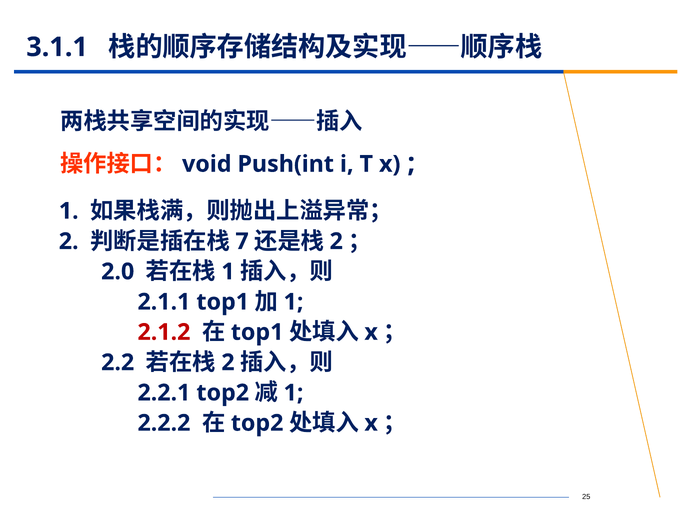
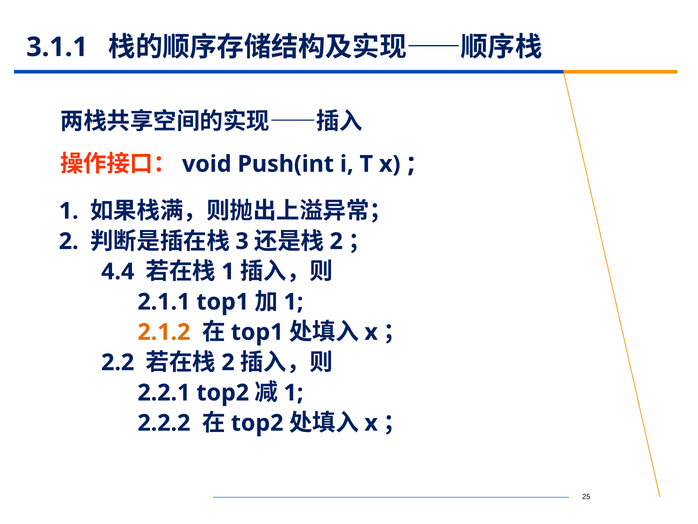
7: 7 -> 3
2.0: 2.0 -> 4.4
2.1.2 colour: red -> orange
